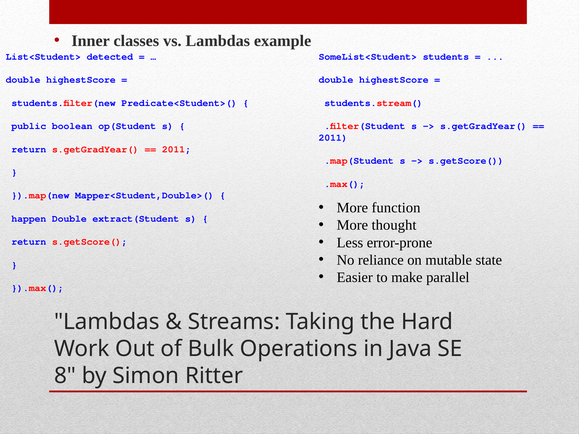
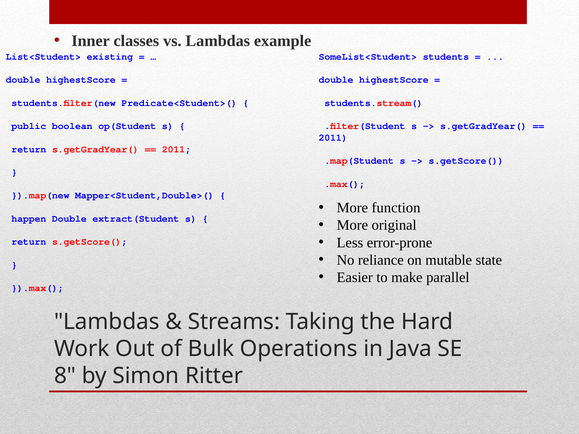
detected: detected -> existing
thought: thought -> original
